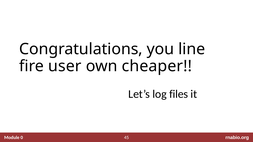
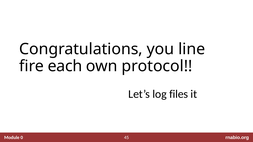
user: user -> each
cheaper: cheaper -> protocol
